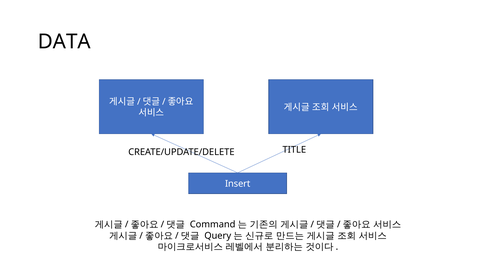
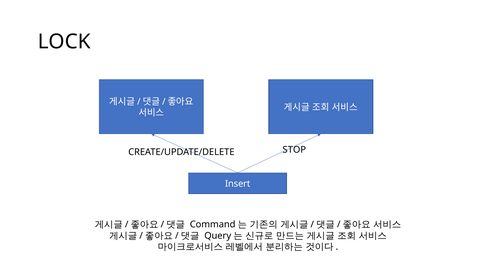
DATA: DATA -> LOCK
TITLE: TITLE -> STOP
